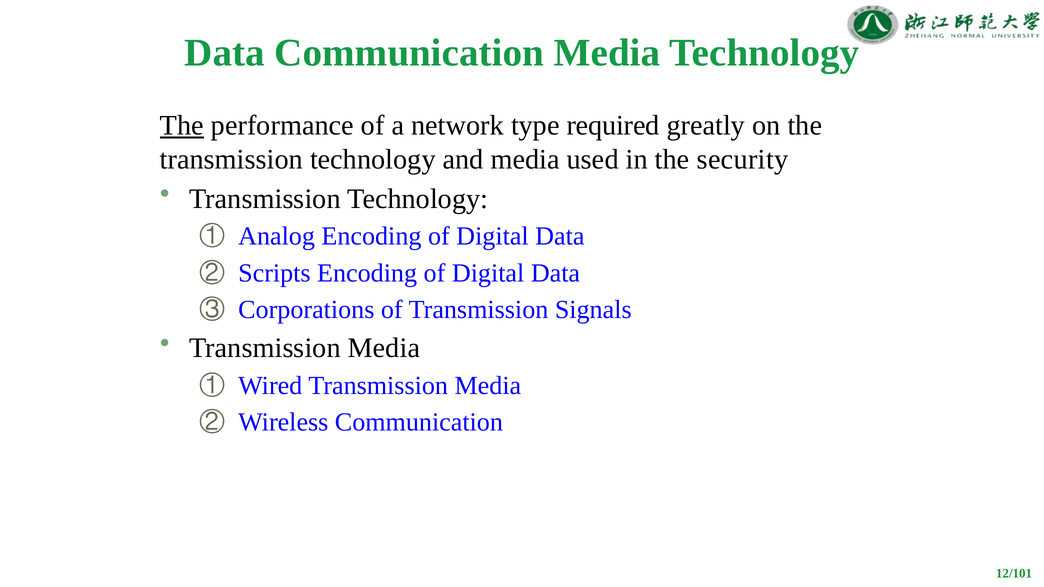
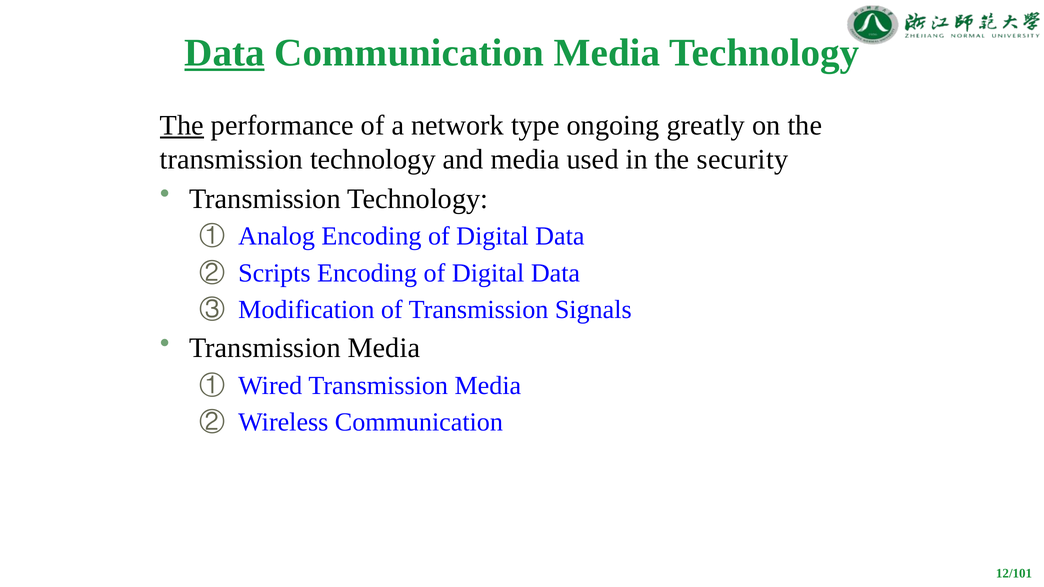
Data at (225, 53) underline: none -> present
required: required -> ongoing
Corporations: Corporations -> Modification
